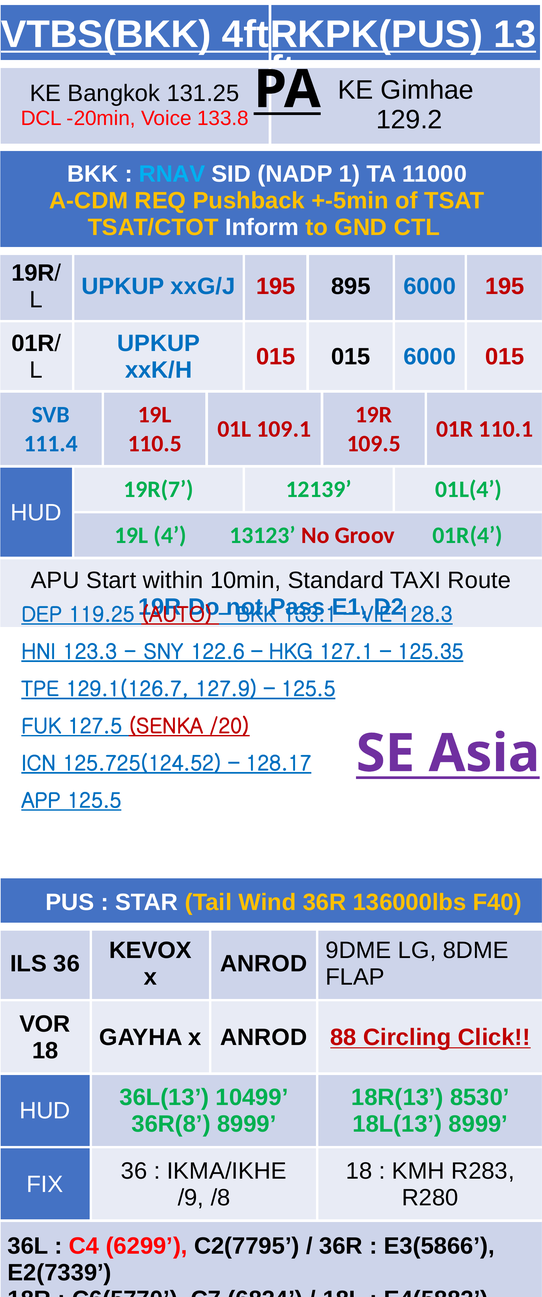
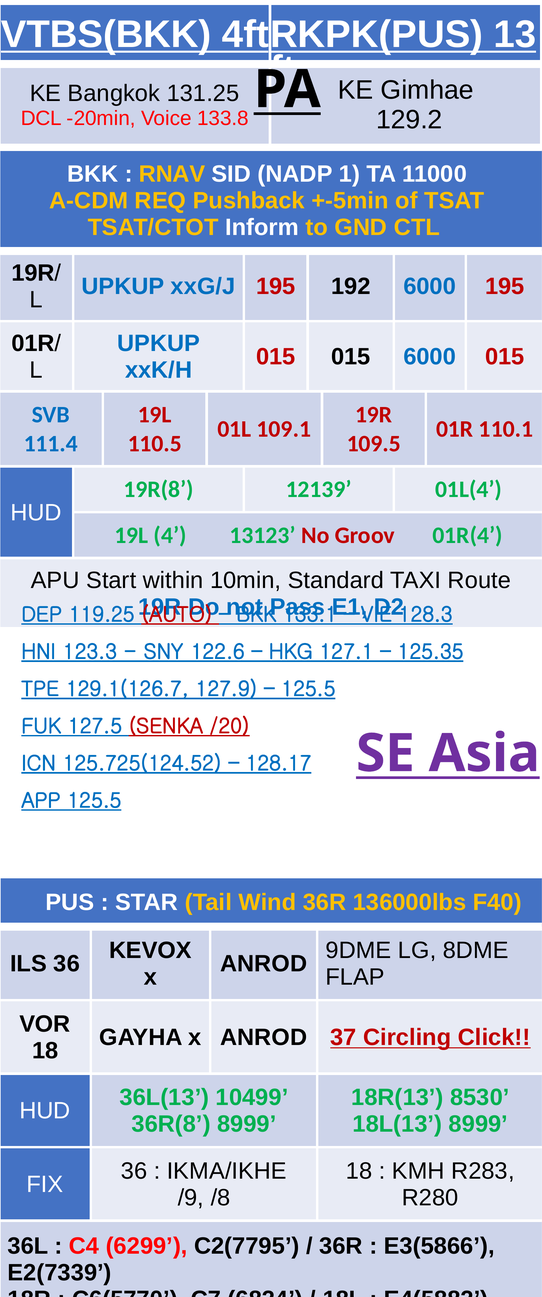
RNAV colour: light blue -> yellow
895: 895 -> 192
19R(7: 19R(7 -> 19R(8
88: 88 -> 37
